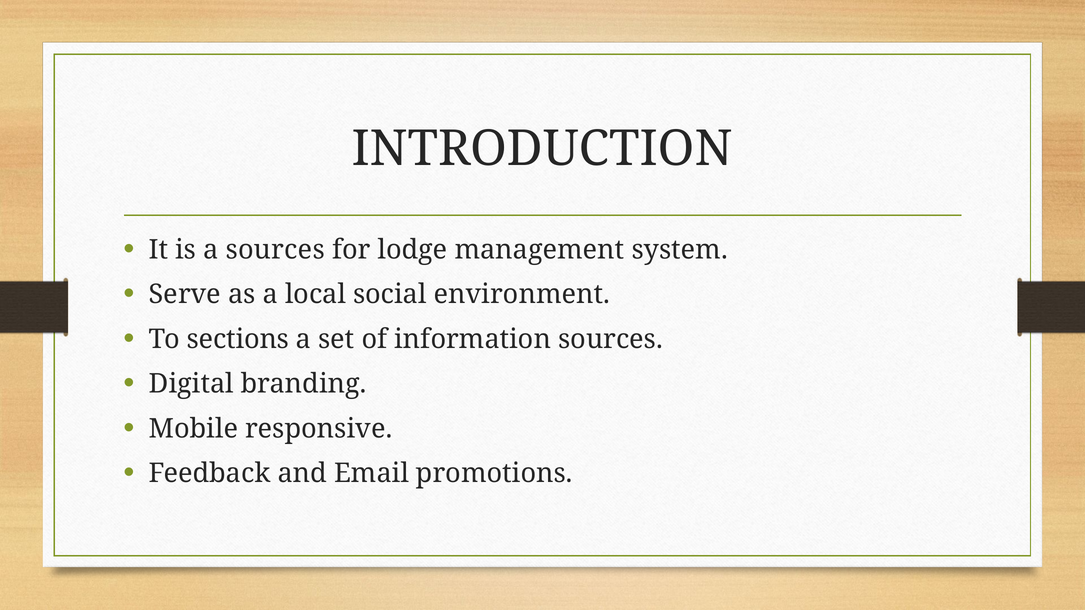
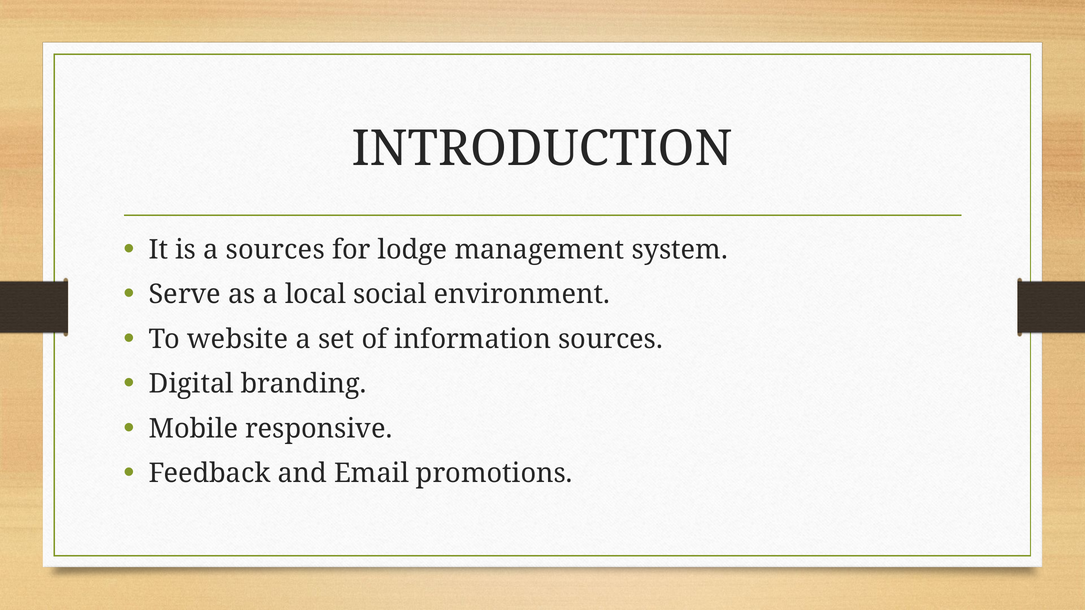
sections: sections -> website
